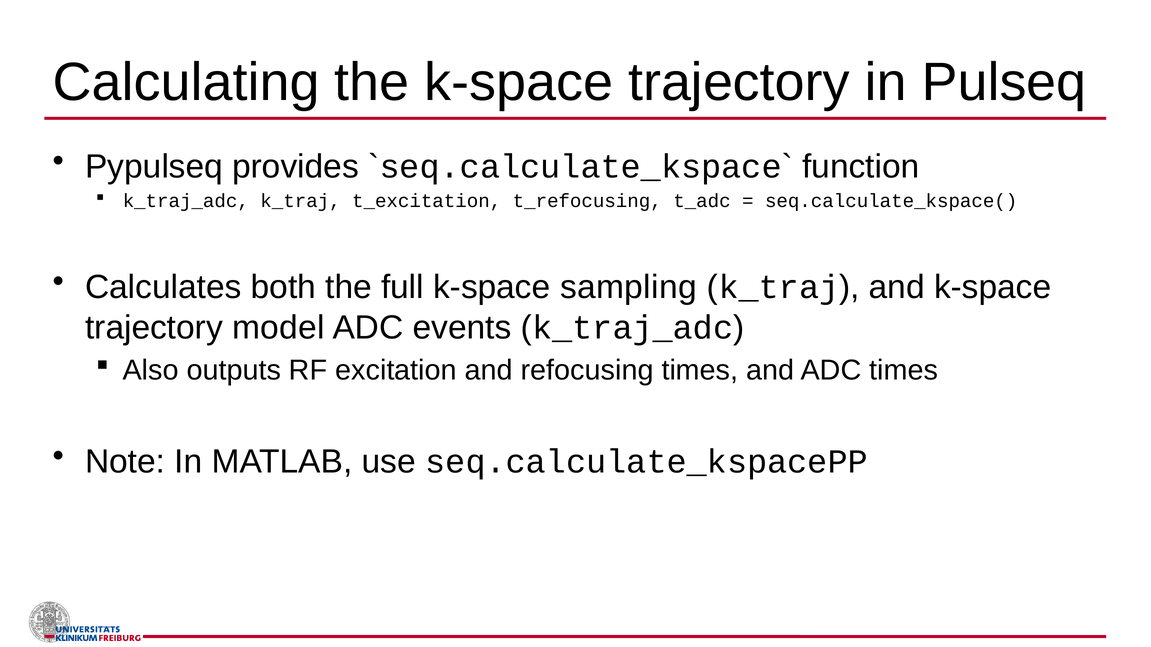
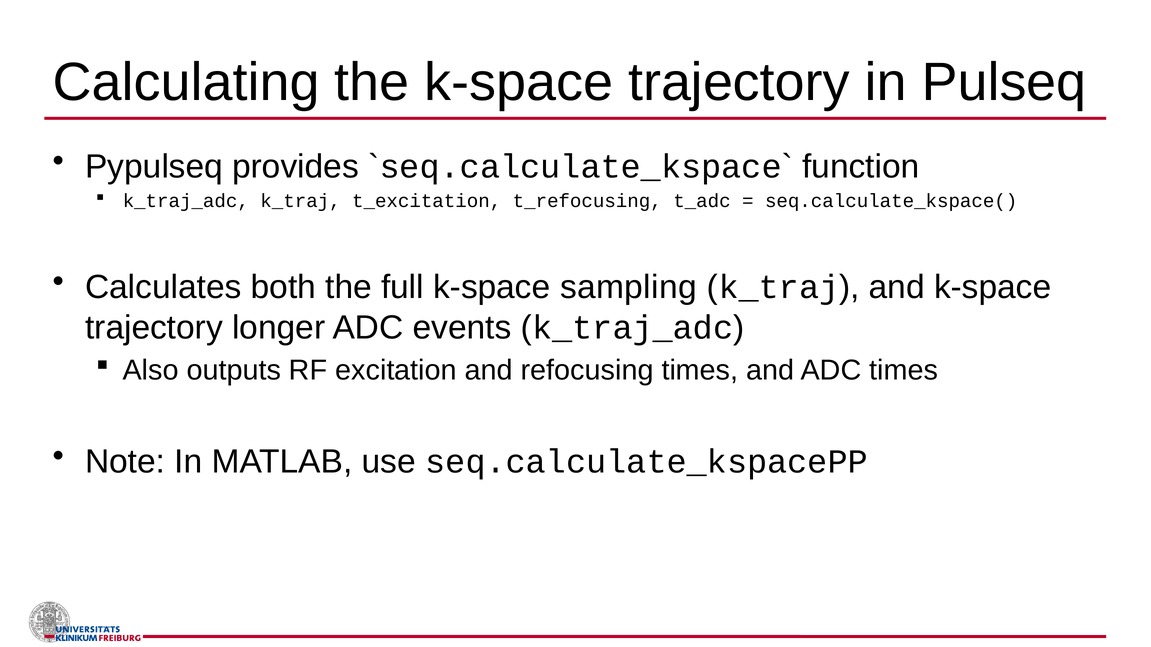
model: model -> longer
